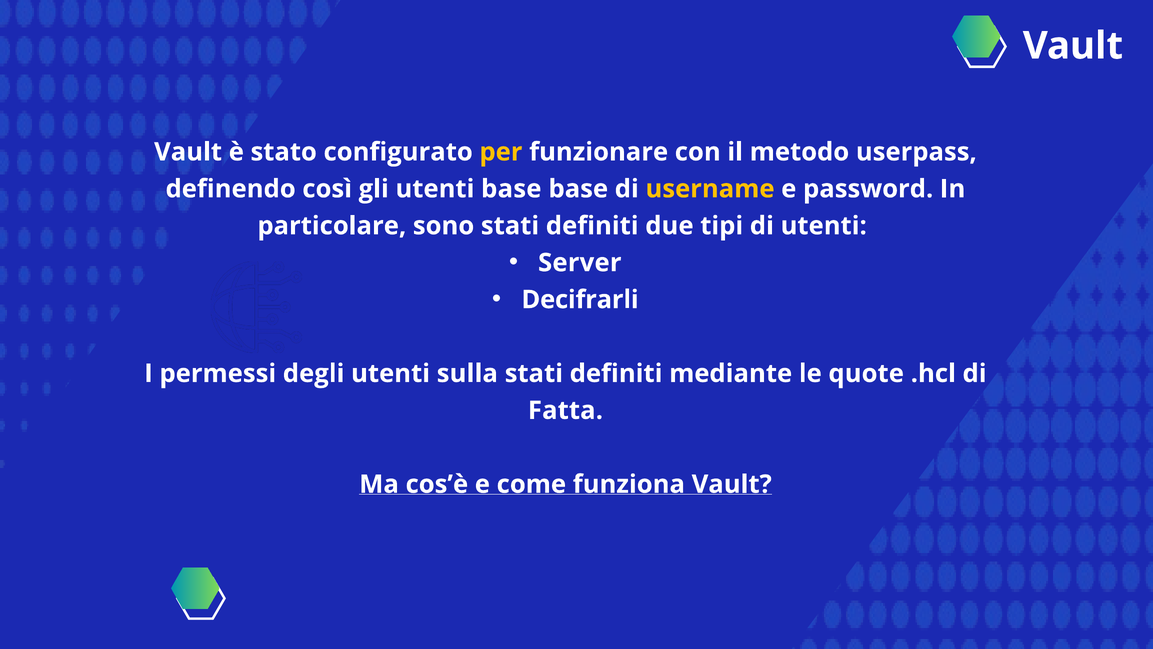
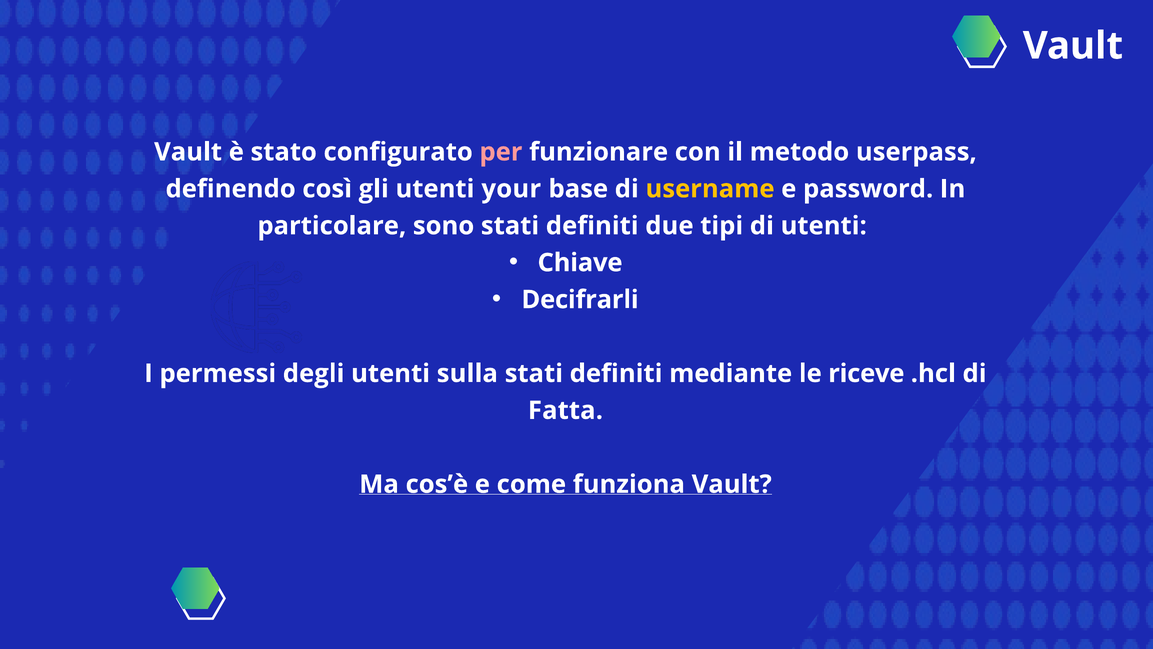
per colour: yellow -> pink
utenti base: base -> your
Server: Server -> Chiave
quote: quote -> riceve
